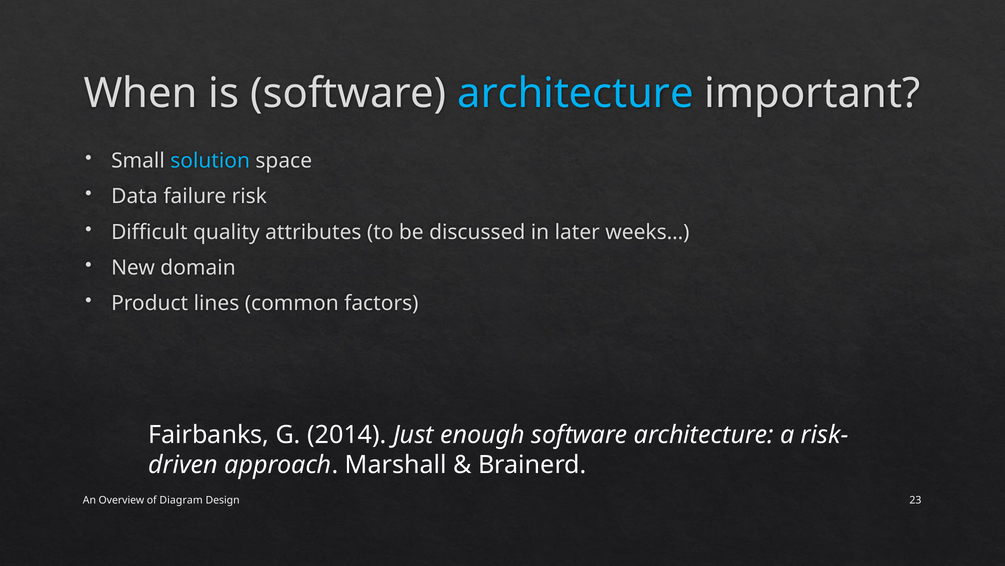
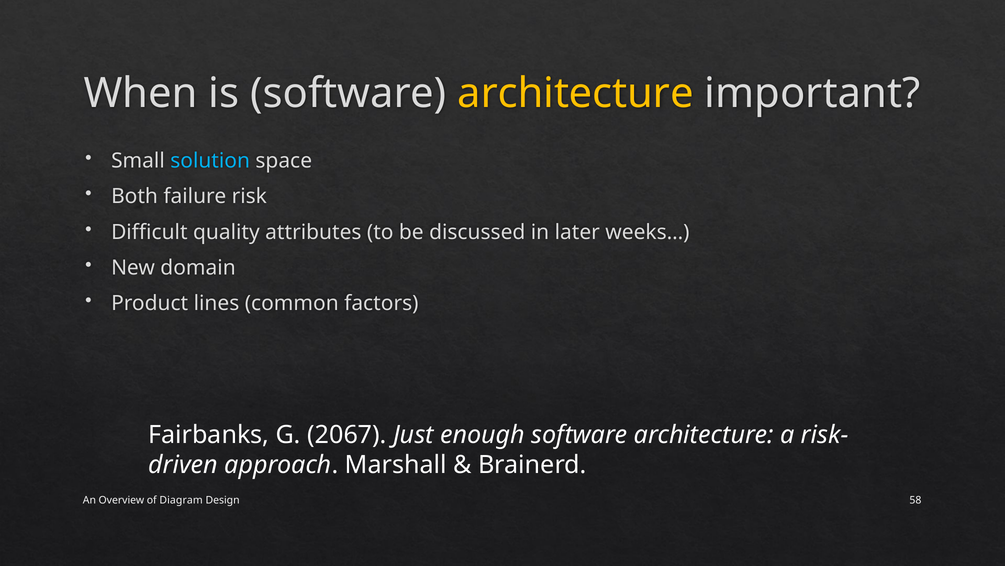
architecture at (576, 93) colour: light blue -> yellow
Data: Data -> Both
2014: 2014 -> 2067
23: 23 -> 58
